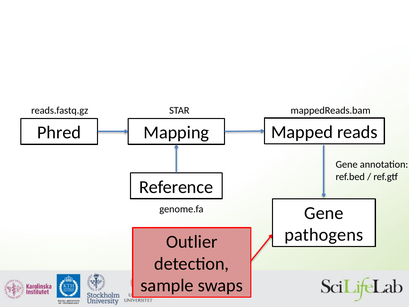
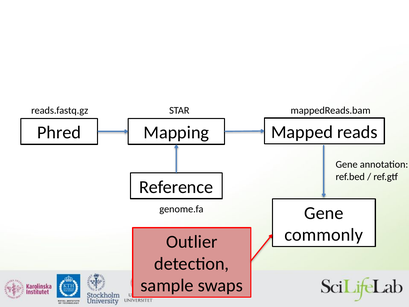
pathogens: pathogens -> commonly
